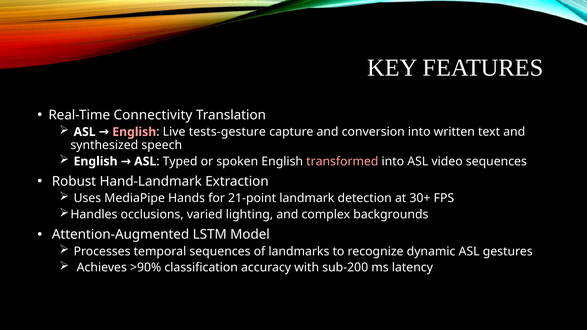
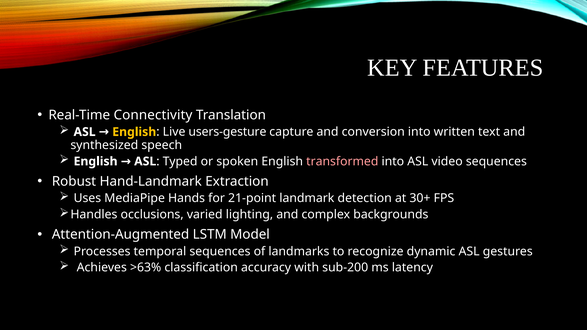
English at (134, 132) colour: pink -> yellow
tests-gesture: tests-gesture -> users-gesture
>90%: >90% -> >63%
